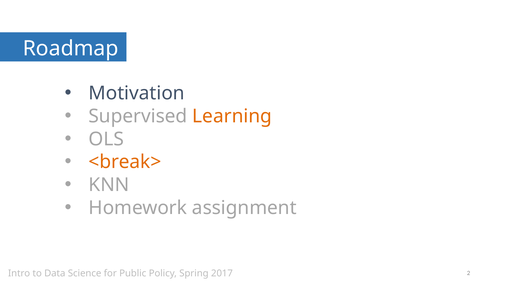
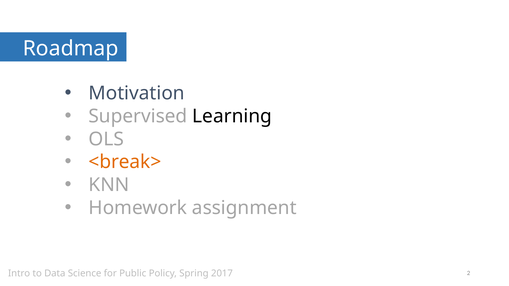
Learning colour: orange -> black
